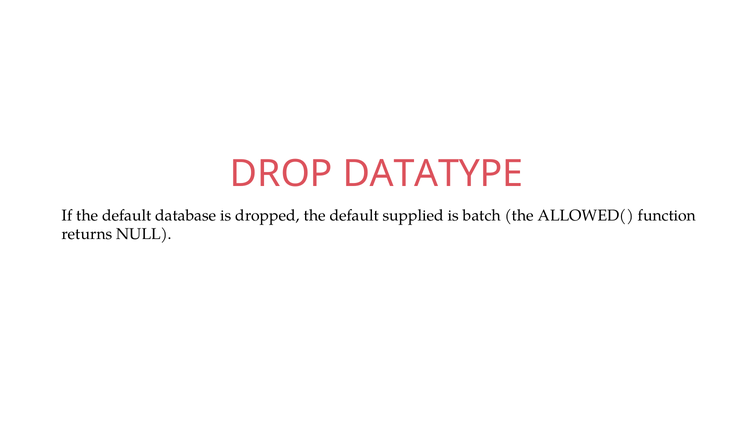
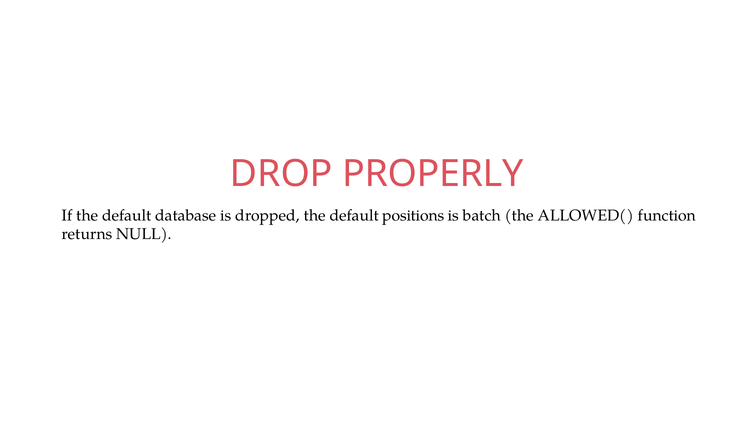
DATATYPE: DATATYPE -> PROPERLY
supplied: supplied -> positions
